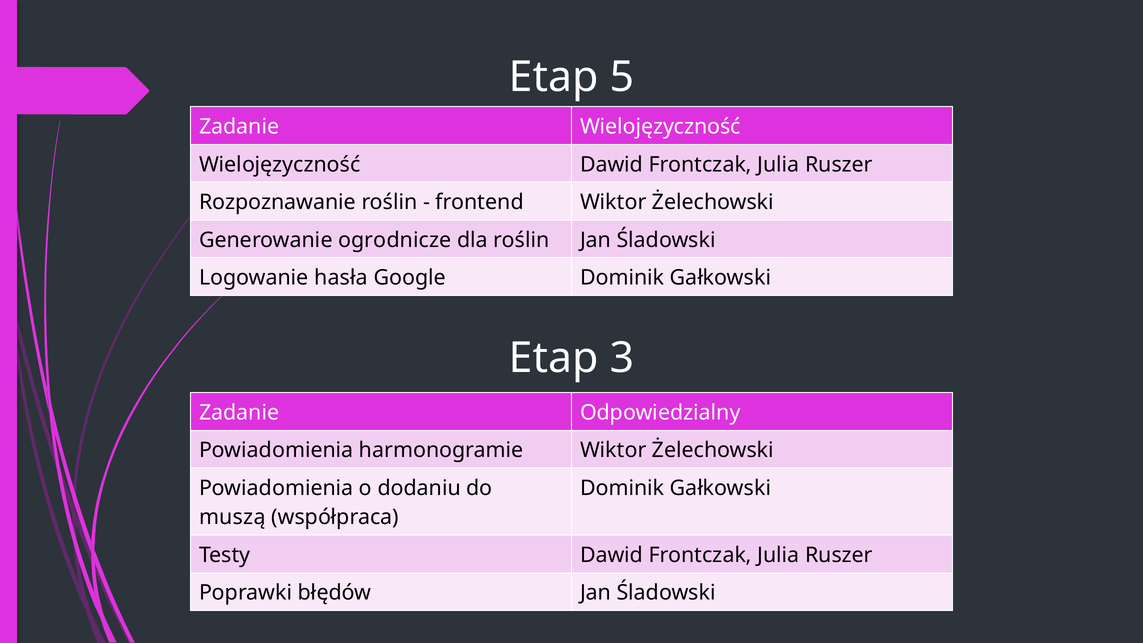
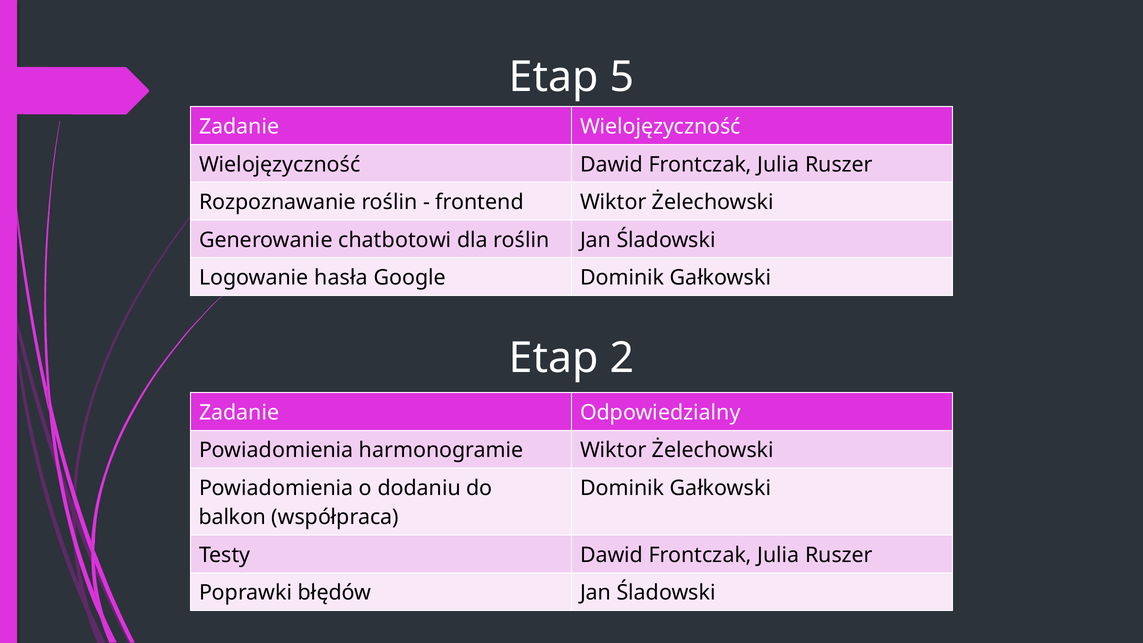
ogrodnicze: ogrodnicze -> chatbotowi
3: 3 -> 2
muszą: muszą -> balkon
